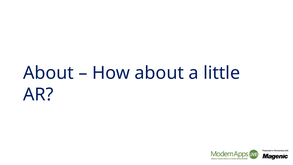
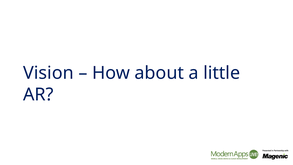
About at (48, 73): About -> Vision
